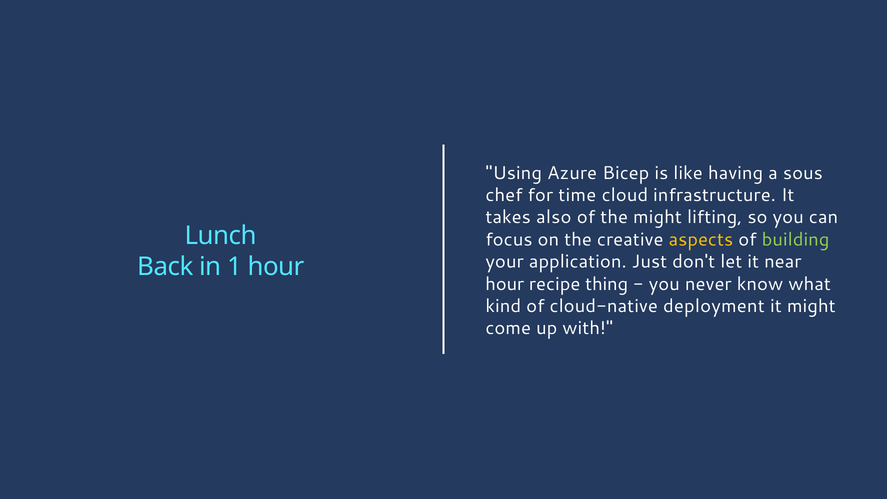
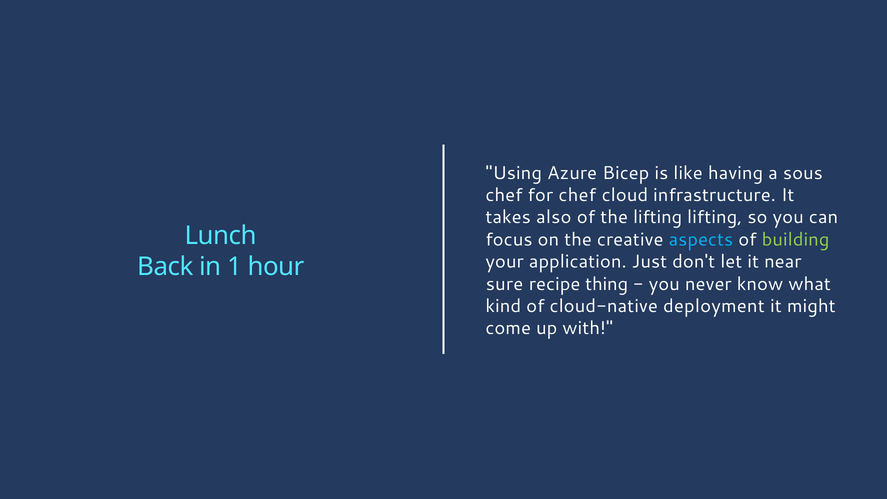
for time: time -> chef
the might: might -> lifting
aspects colour: yellow -> light blue
hour at (505, 284): hour -> sure
